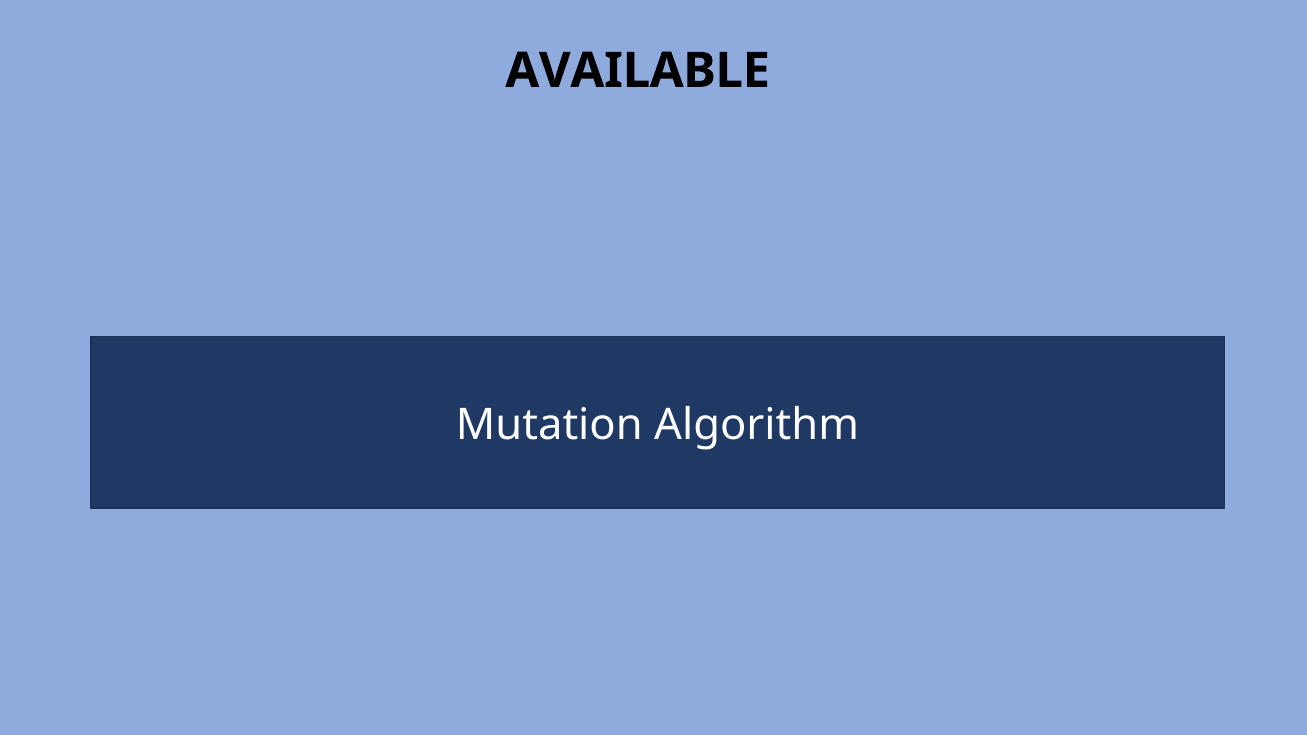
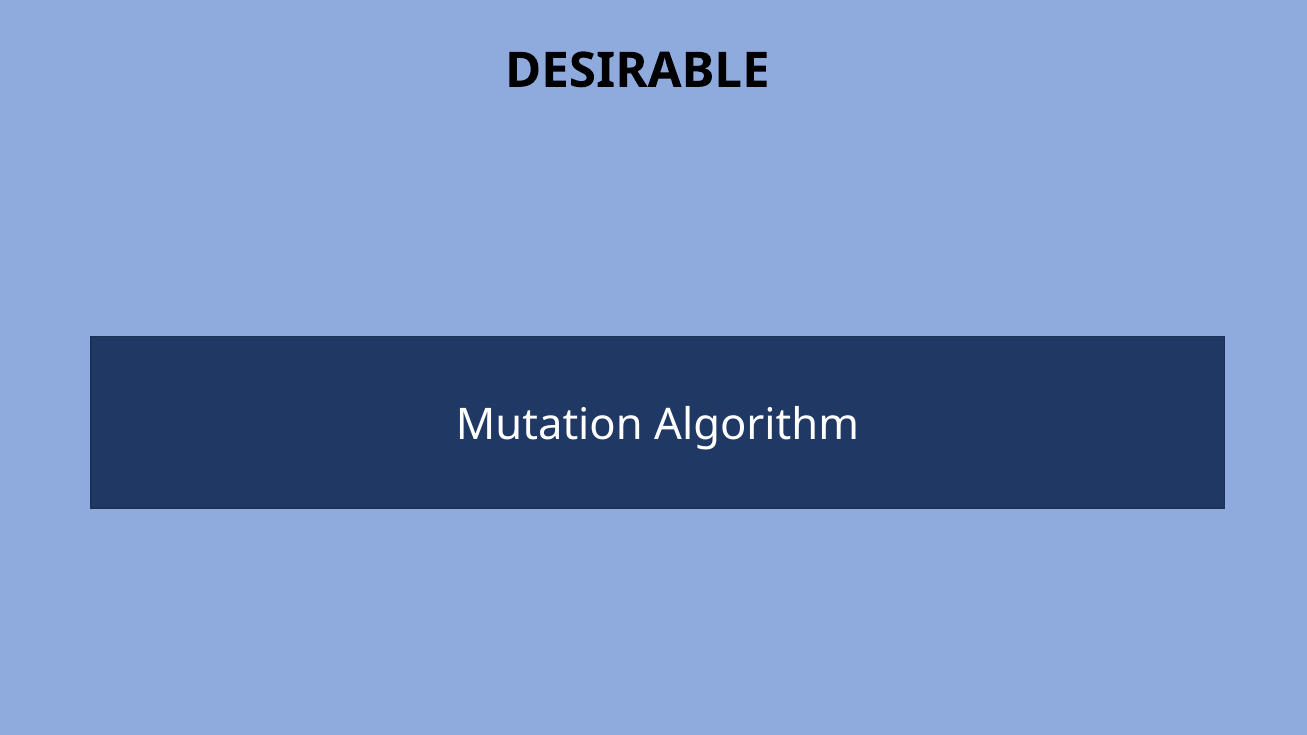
AVAILABLE: AVAILABLE -> DESIRABLE
